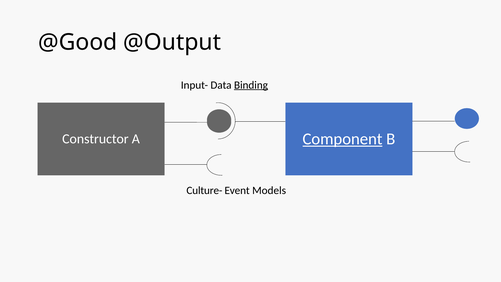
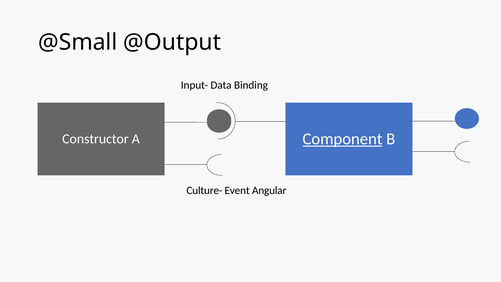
@Good: @Good -> @Small
Binding underline: present -> none
Models: Models -> Angular
